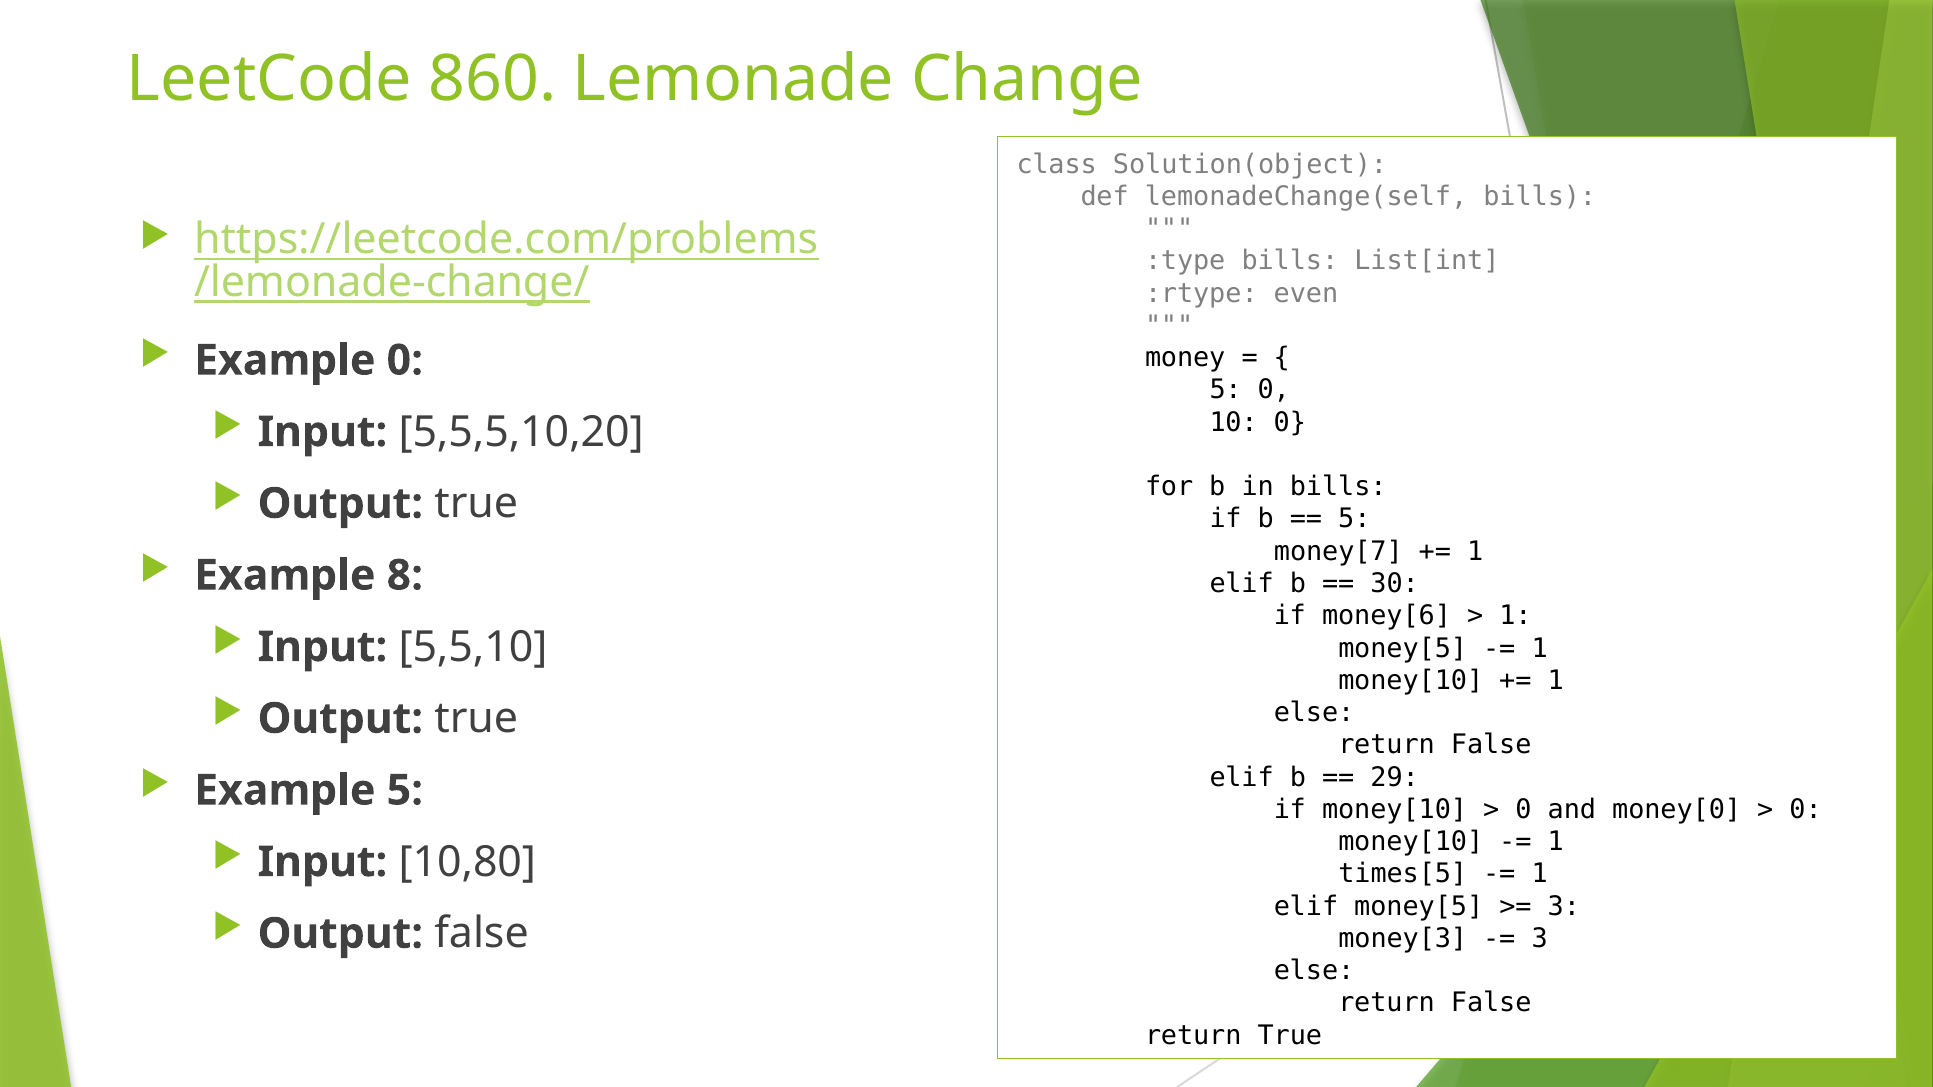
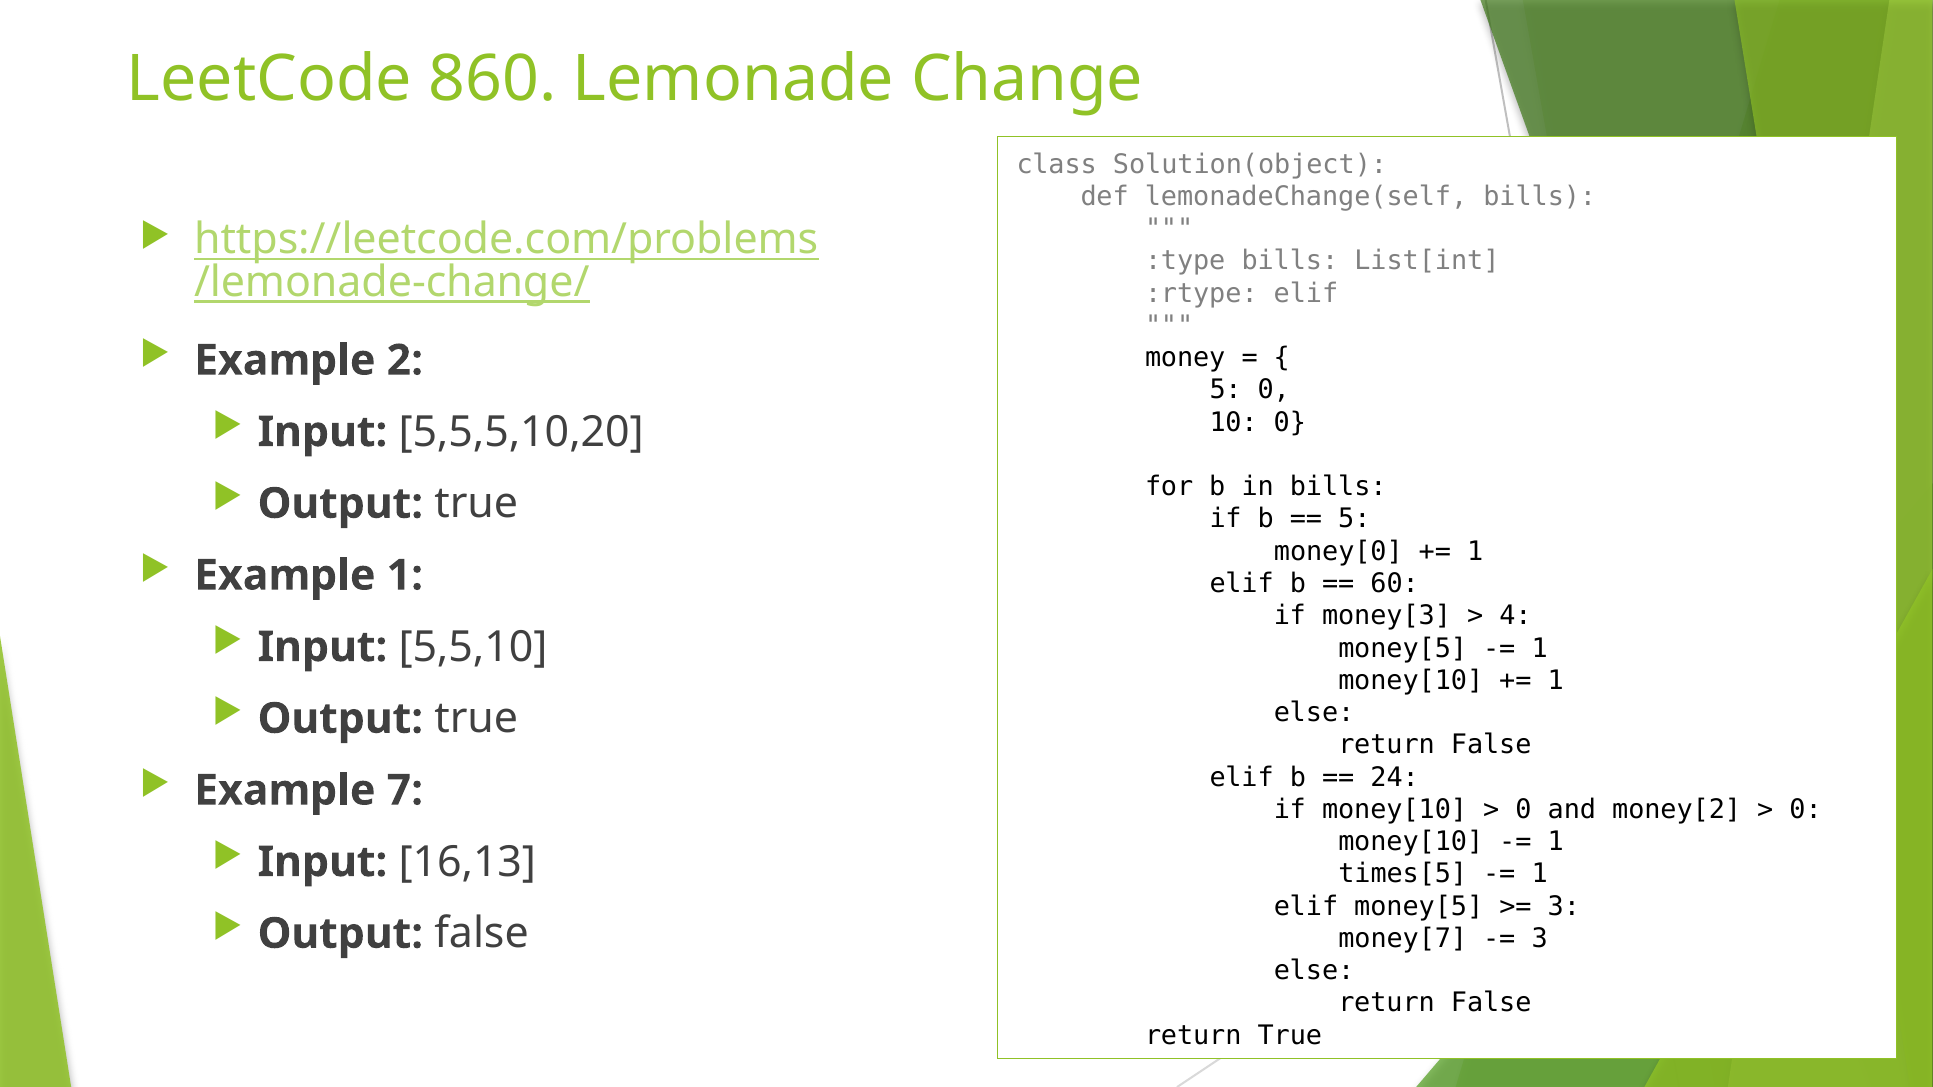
:rtype even: even -> elif
Example 0: 0 -> 2
money[7: money[7 -> money[0
Example 8: 8 -> 1
30: 30 -> 60
money[6: money[6 -> money[3
1 at (1515, 616): 1 -> 4
29: 29 -> 24
Example 5: 5 -> 7
money[0: money[0 -> money[2
10,80: 10,80 -> 16,13
money[3: money[3 -> money[7
